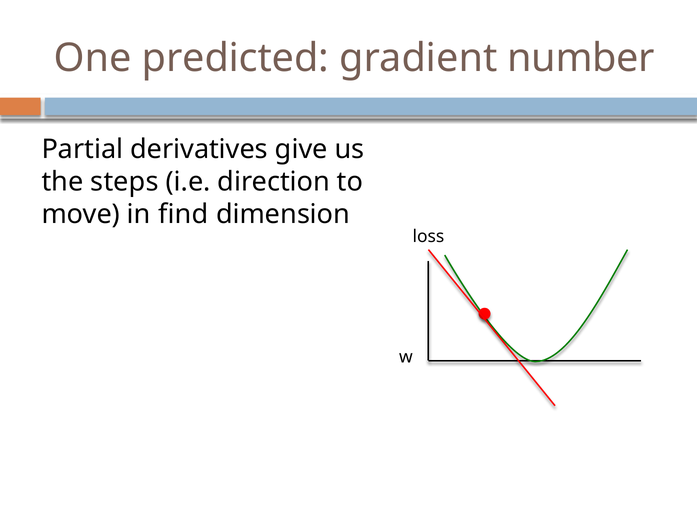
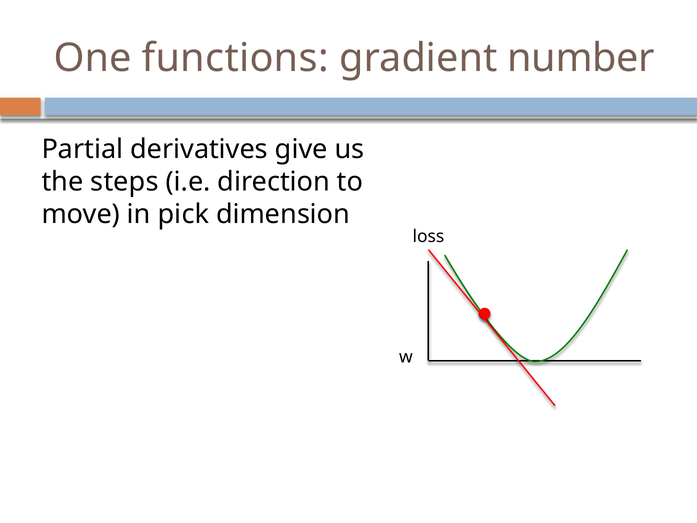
predicted: predicted -> functions
find: find -> pick
